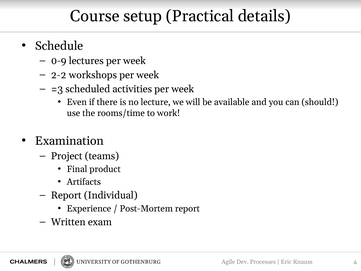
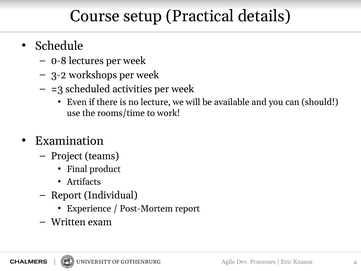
0-9: 0-9 -> 0-8
2-2: 2-2 -> 3-2
